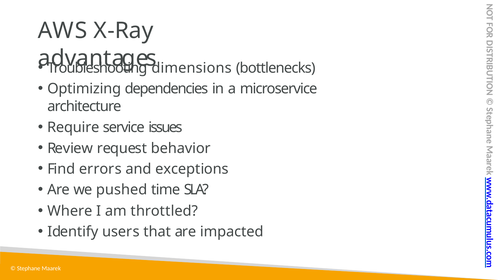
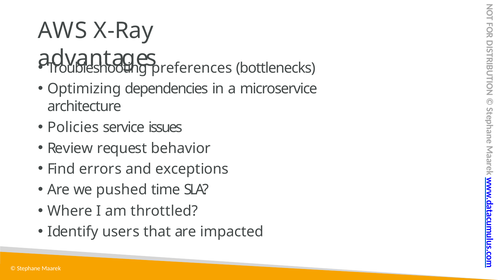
dimensions: dimensions -> preferences
Require: Require -> Policies
